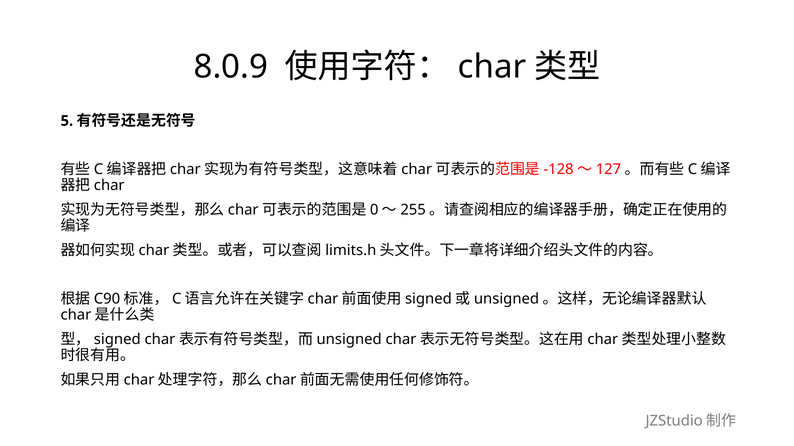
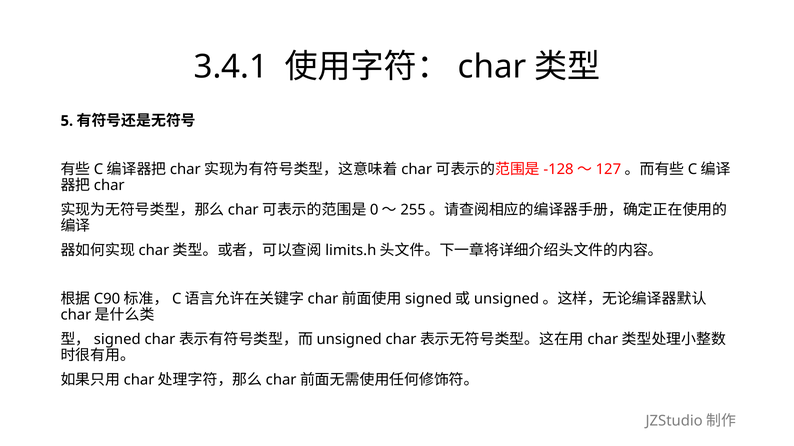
8.0.9: 8.0.9 -> 3.4.1
